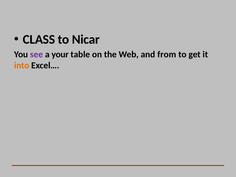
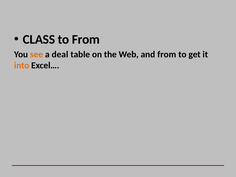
to Nicar: Nicar -> From
see colour: purple -> orange
your: your -> deal
